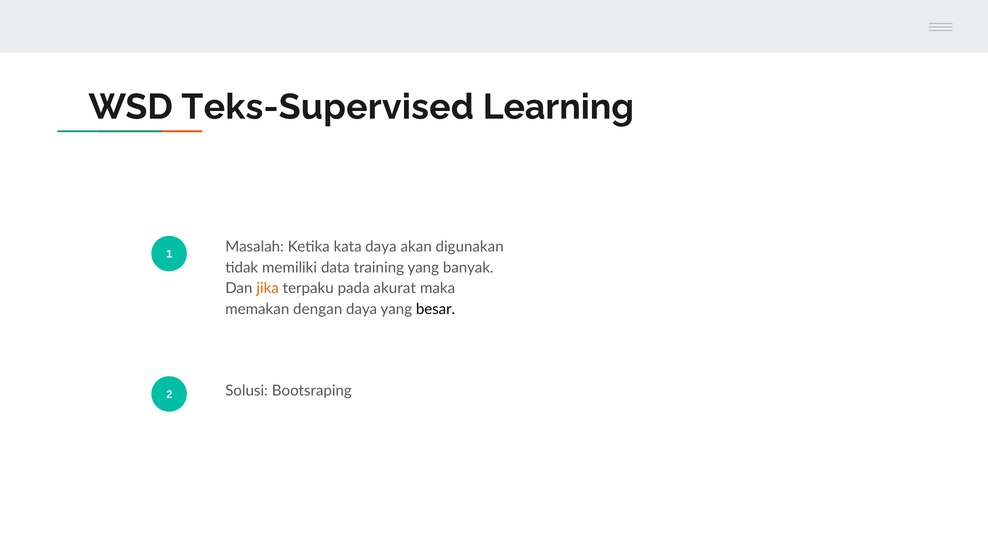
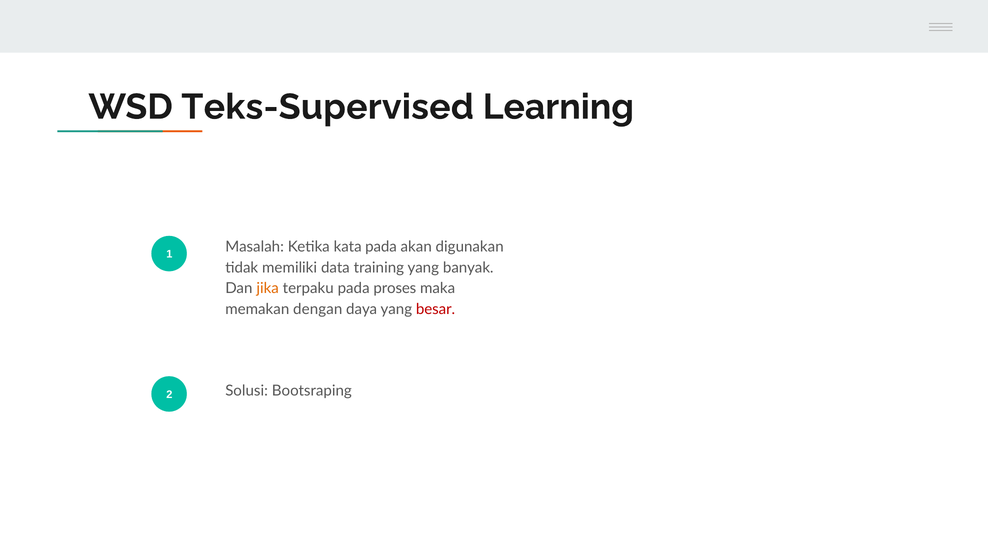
kata daya: daya -> pada
akurat: akurat -> proses
besar colour: black -> red
